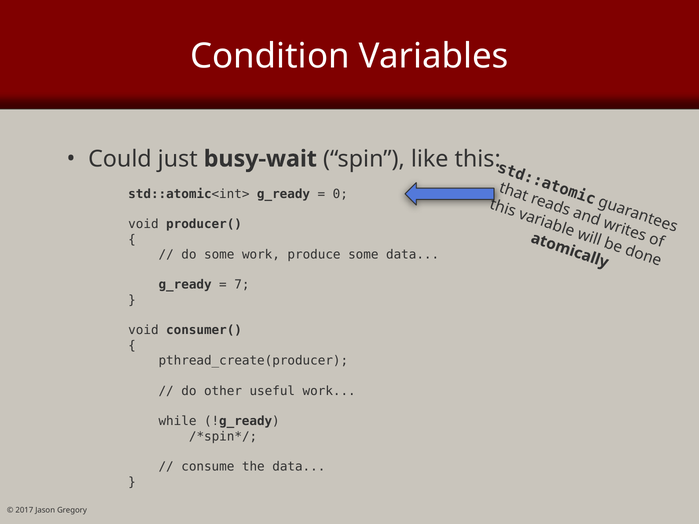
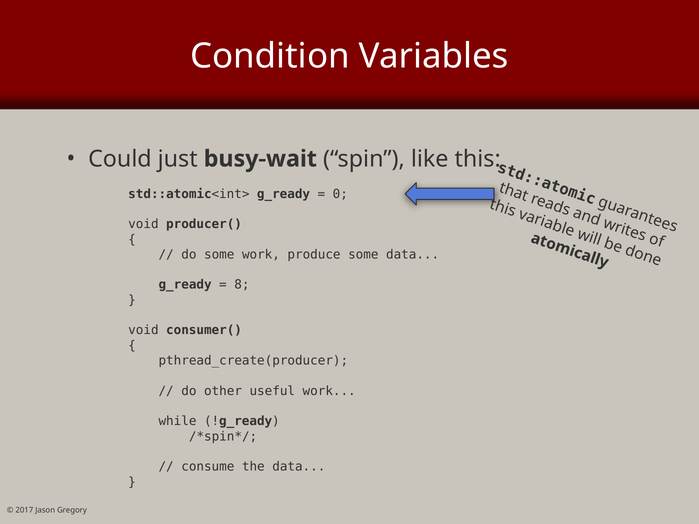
7: 7 -> 8
